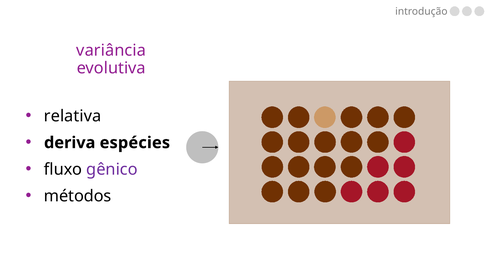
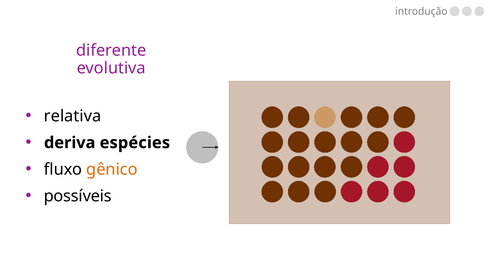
variância: variância -> diferente
gênico colour: purple -> orange
métodos: métodos -> possíveis
